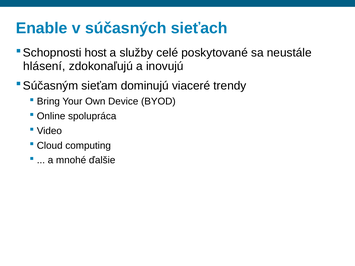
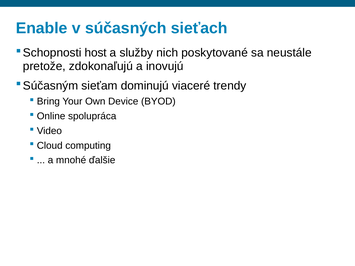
celé: celé -> nich
hlásení: hlásení -> pretože
